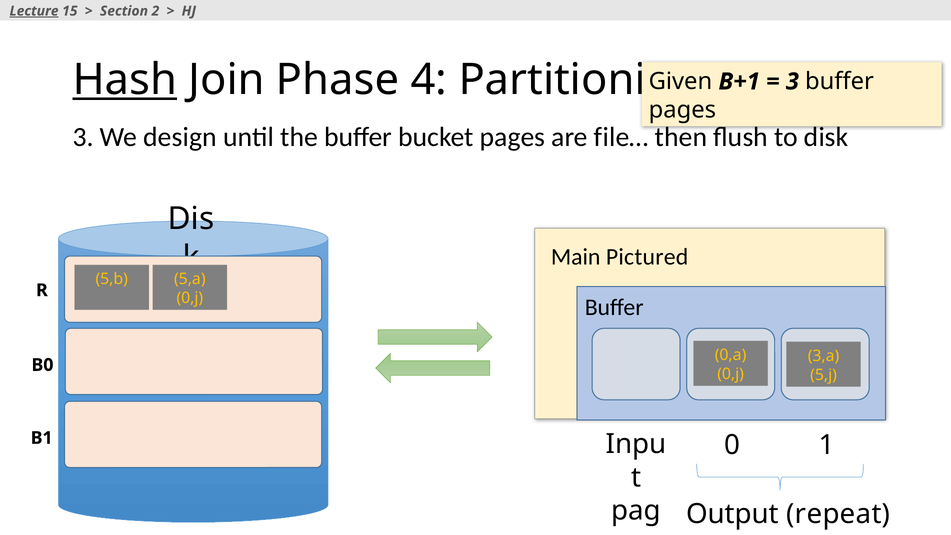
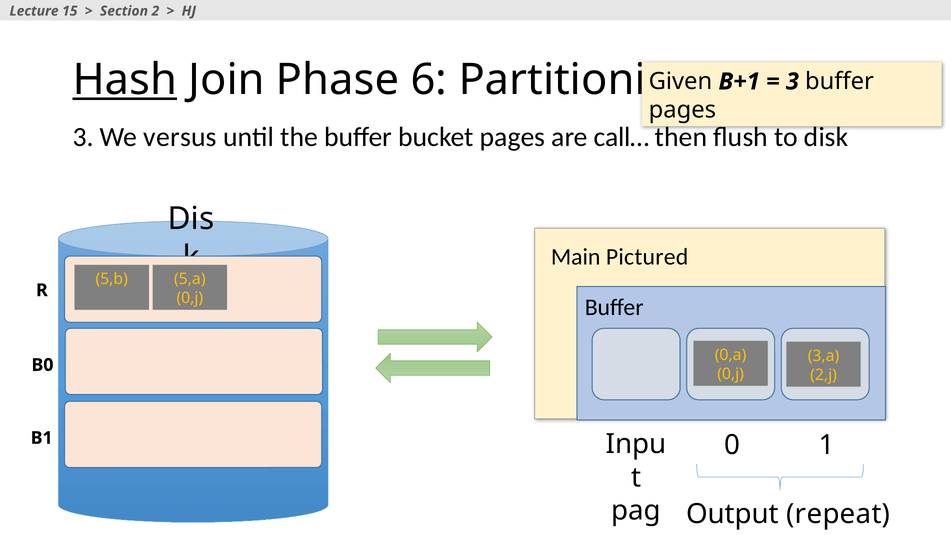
Lecture underline: present -> none
4: 4 -> 6
design: design -> versus
file…: file… -> call…
5,j: 5,j -> 2,j
